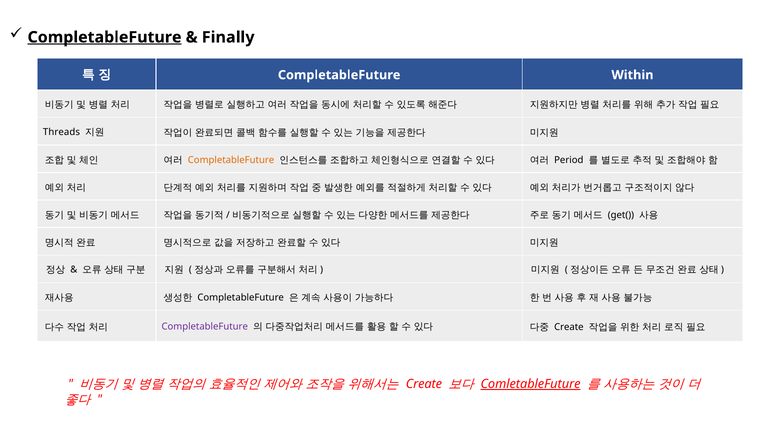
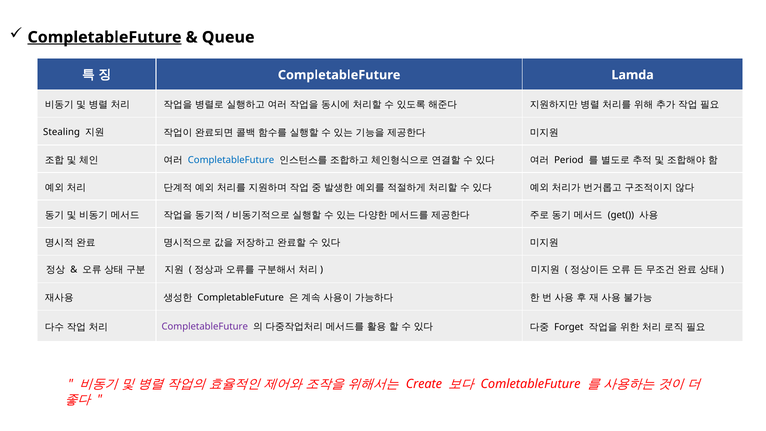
Finally: Finally -> Queue
Within: Within -> Lamda
Threads: Threads -> Stealing
CompletableFuture at (231, 160) colour: orange -> blue
Create at (569, 327): Create -> Forget
ComletableFuture underline: present -> none
